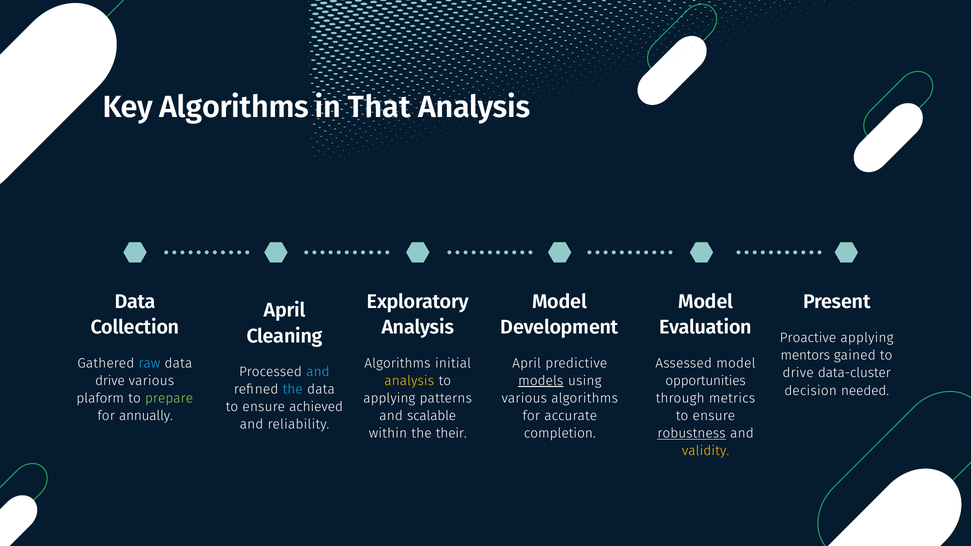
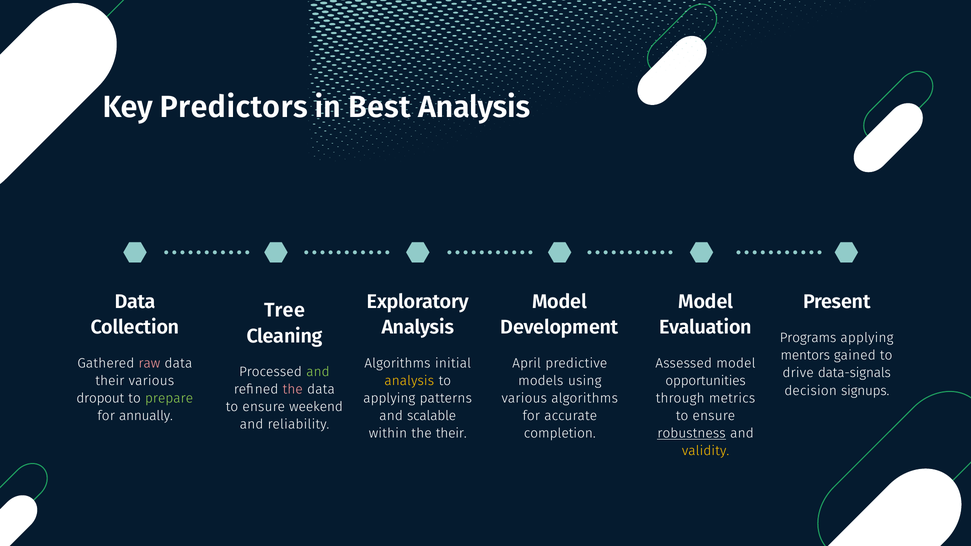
Key Algorithms: Algorithms -> Predictors
That: That -> Best
April at (285, 310): April -> Tree
Proactive: Proactive -> Programs
raw colour: light blue -> pink
and at (318, 372) colour: light blue -> light green
data-cluster: data-cluster -> data-signals
drive at (110, 381): drive -> their
models underline: present -> none
the at (293, 389) colour: light blue -> pink
needed: needed -> signups
plaform: plaform -> dropout
achieved: achieved -> weekend
